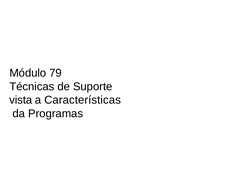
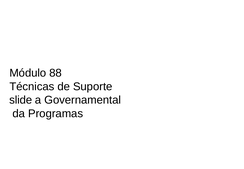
79: 79 -> 88
vista: vista -> slide
Características: Características -> Governamental
